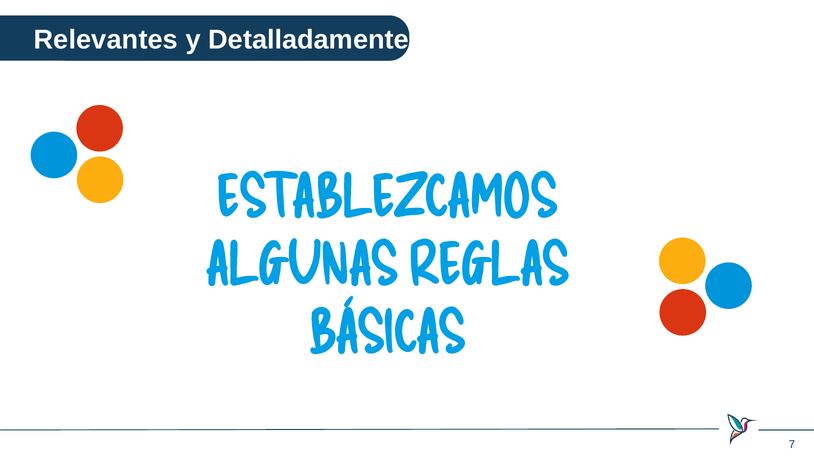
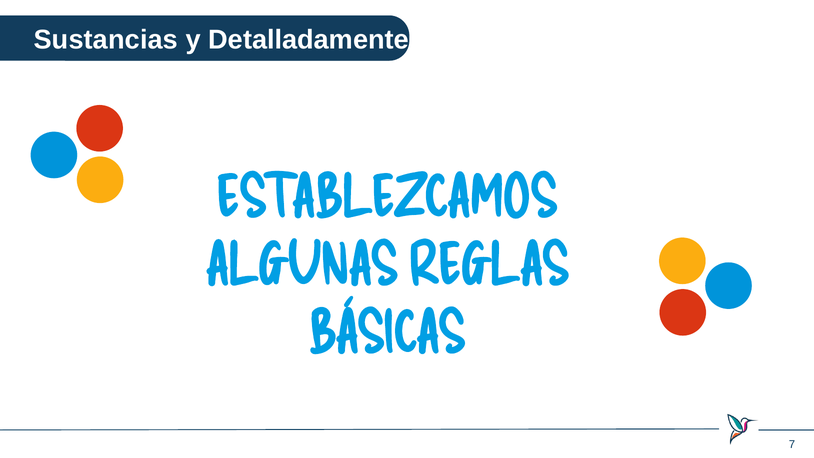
Relevantes: Relevantes -> Sustancias
